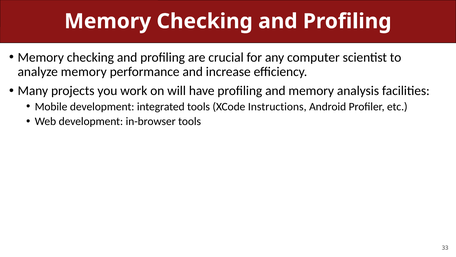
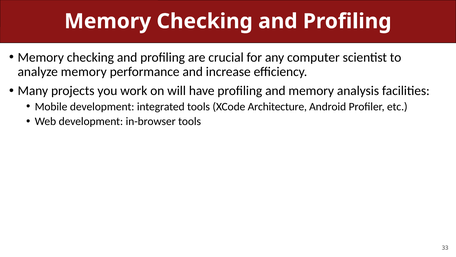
Instructions: Instructions -> Architecture
